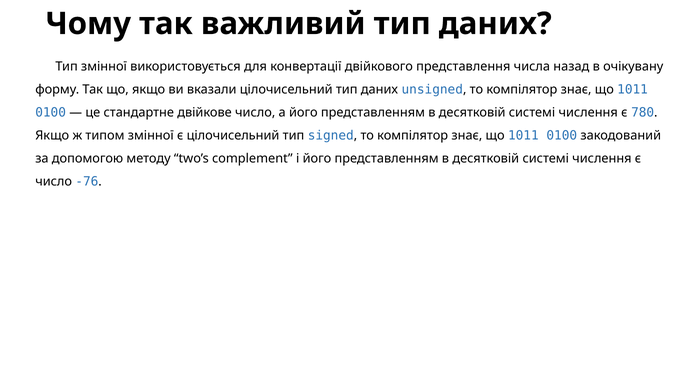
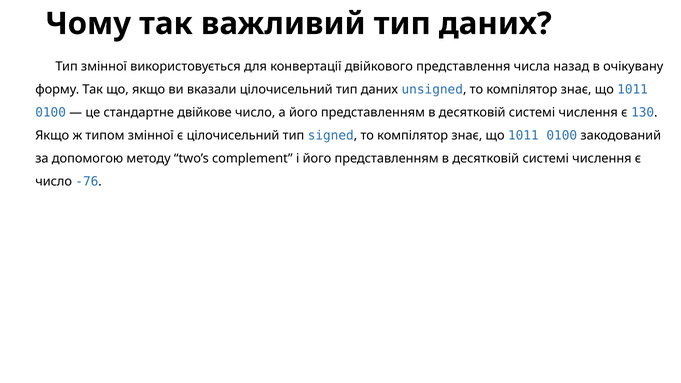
780: 780 -> 130
